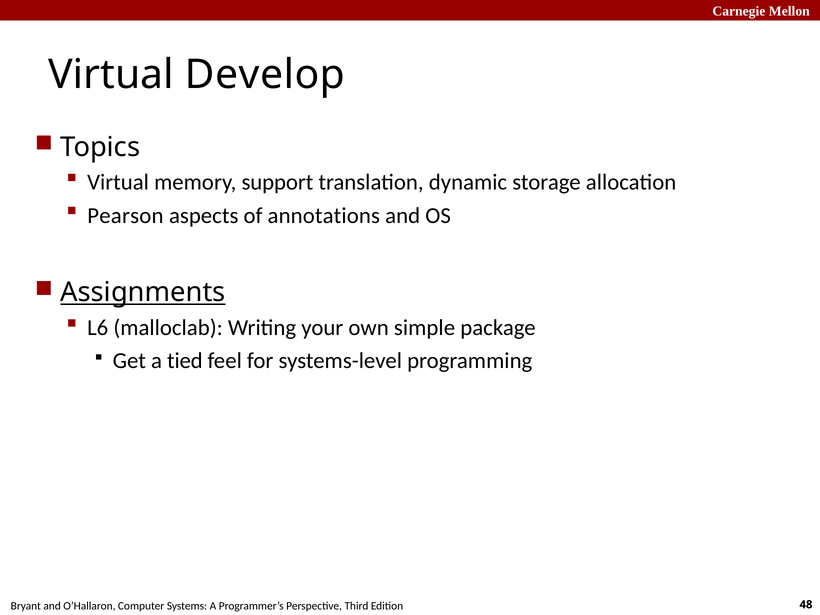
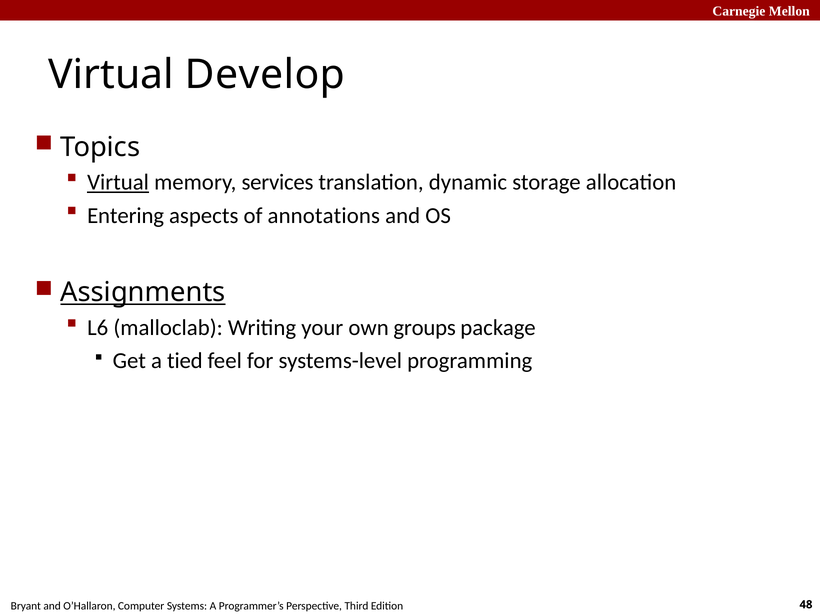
Virtual at (118, 182) underline: none -> present
support: support -> services
Pearson: Pearson -> Entering
simple: simple -> groups
